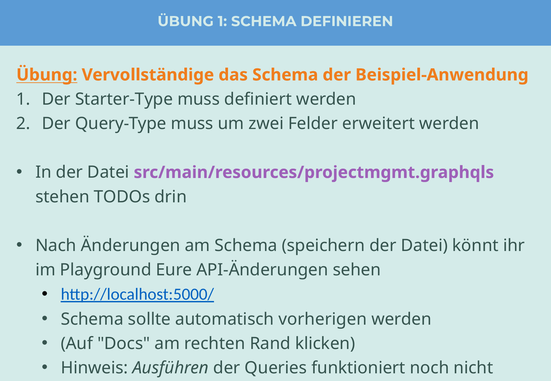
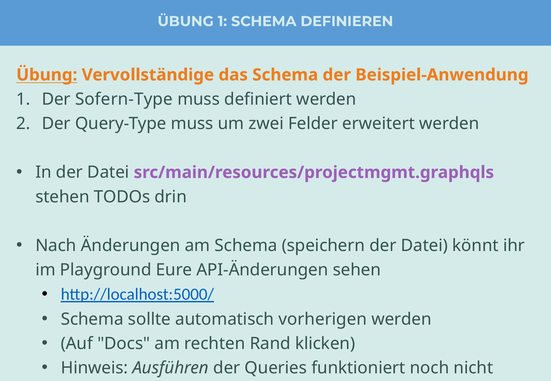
Starter-Type: Starter-Type -> Sofern-Type
